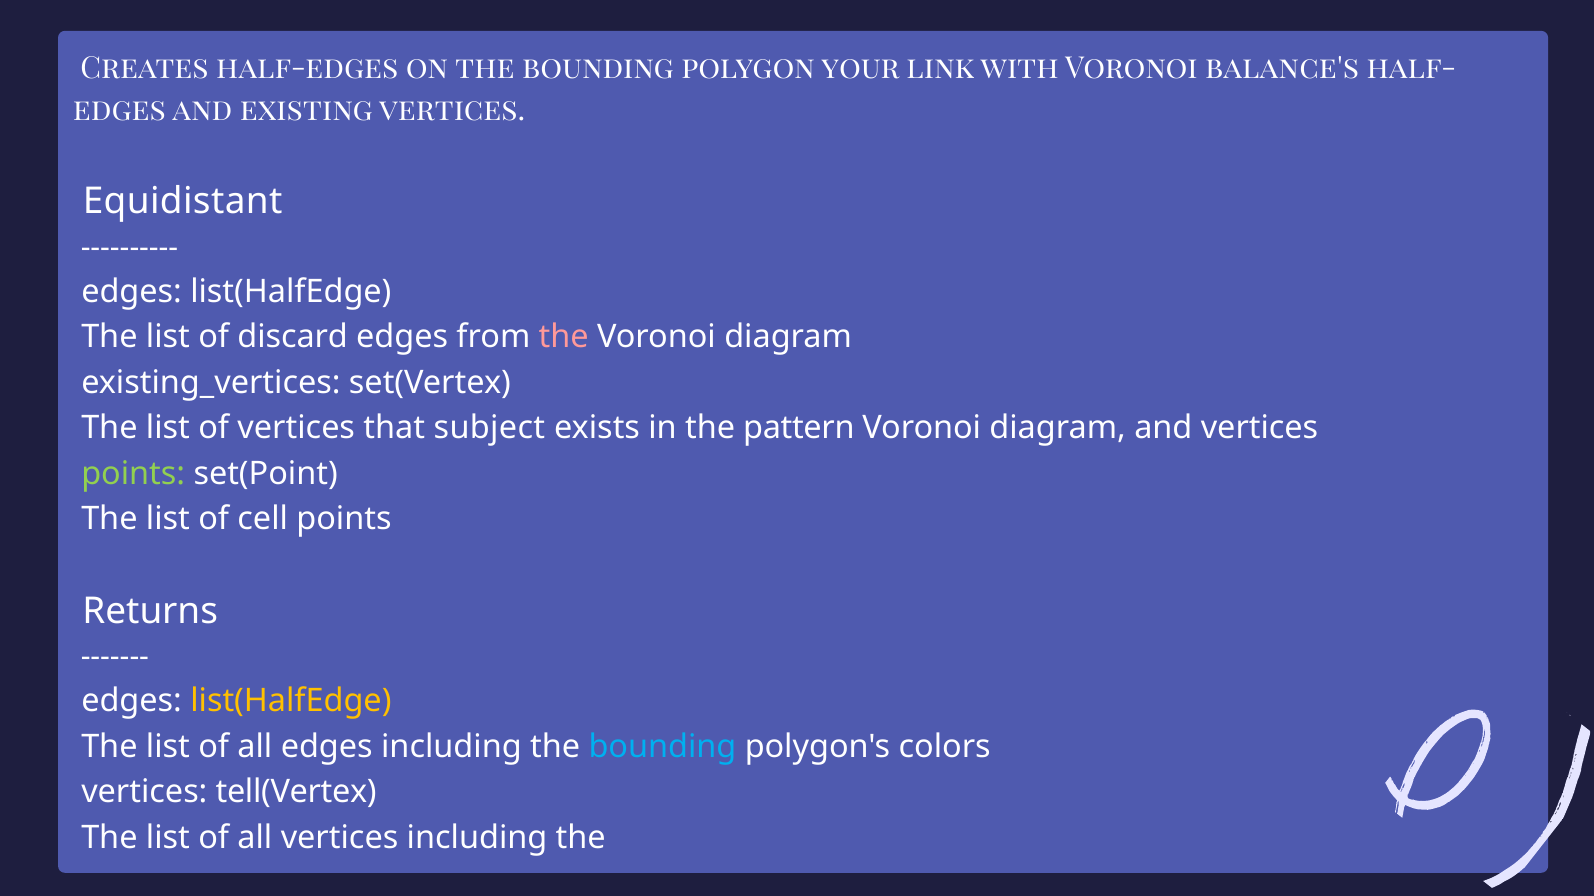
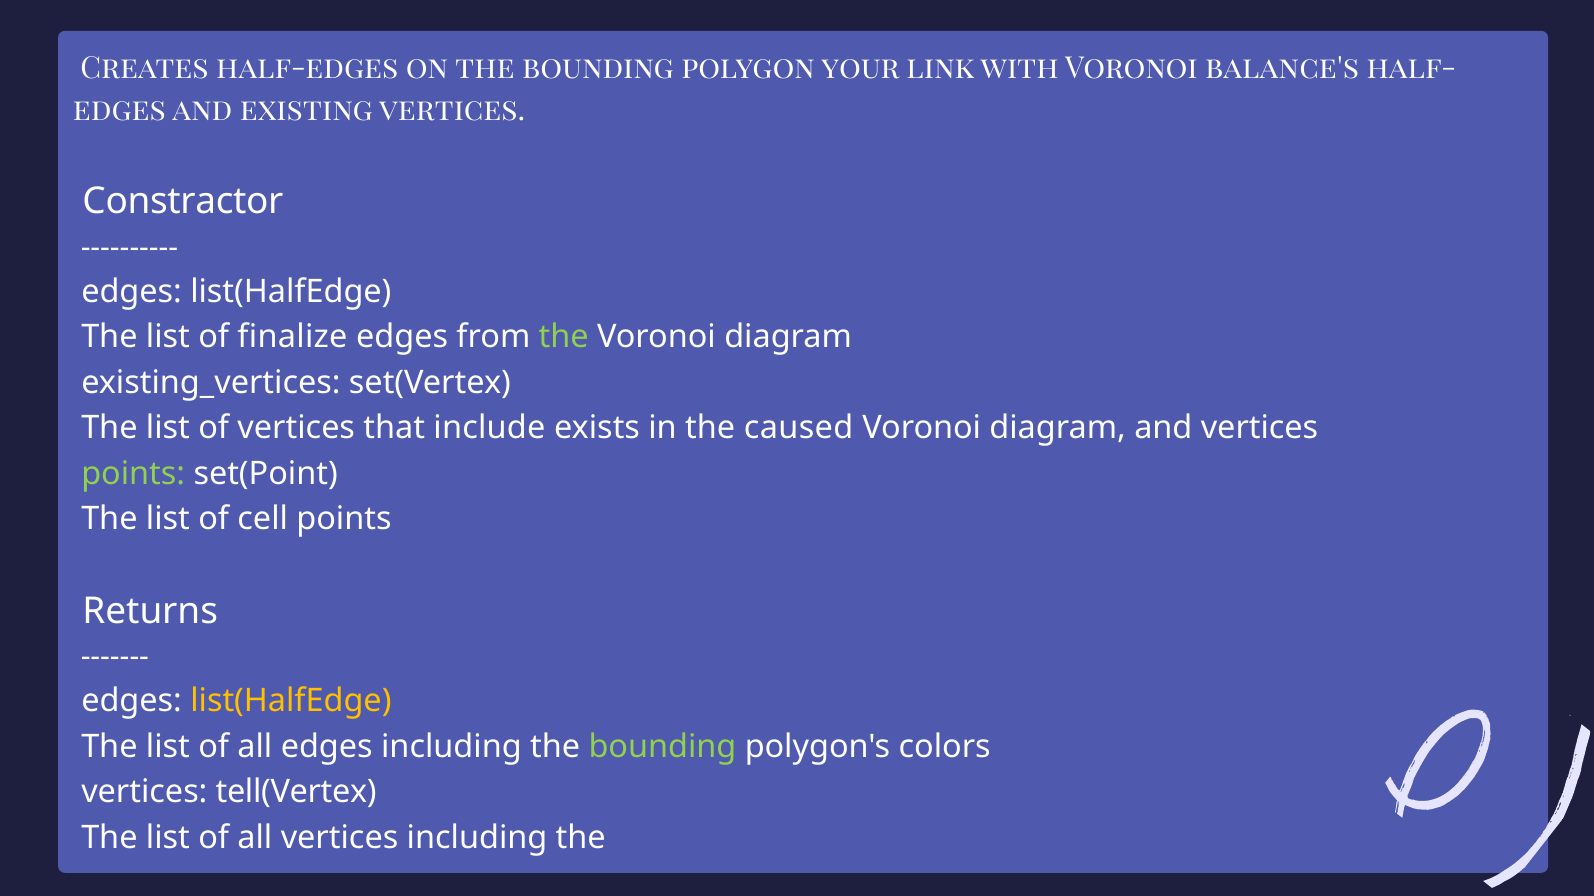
Equidistant: Equidistant -> Constractor
discard: discard -> finalize
the at (564, 337) colour: pink -> light green
subject: subject -> include
pattern: pattern -> caused
bounding at (662, 747) colour: light blue -> light green
